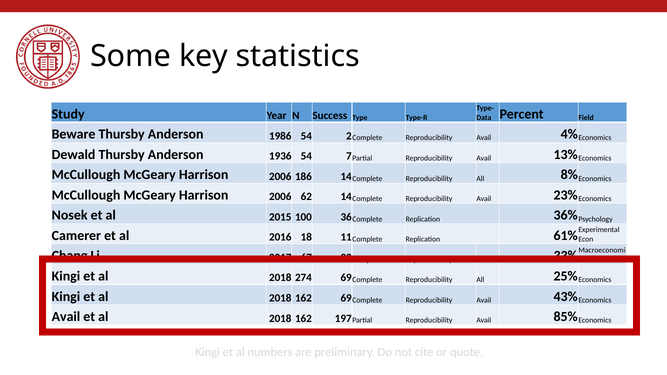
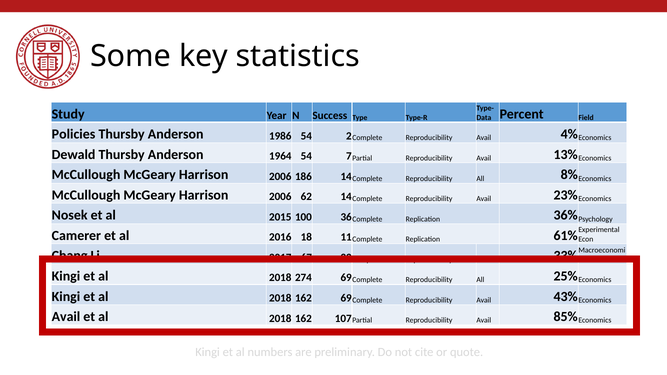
Beware: Beware -> Policies
1936: 1936 -> 1964
197: 197 -> 107
